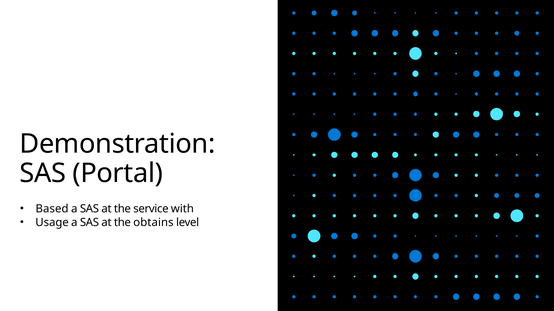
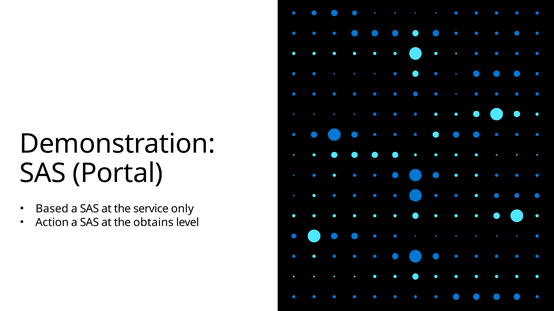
with: with -> only
Usage: Usage -> Action
